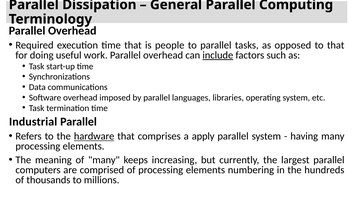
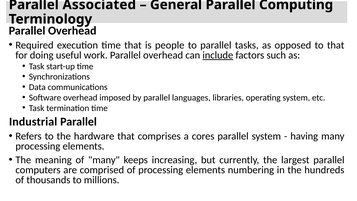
Dissipation: Dissipation -> Associated
hardware underline: present -> none
apply: apply -> cores
